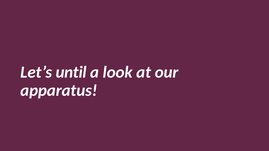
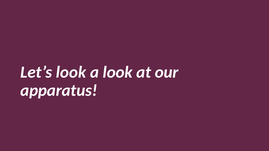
Let’s until: until -> look
